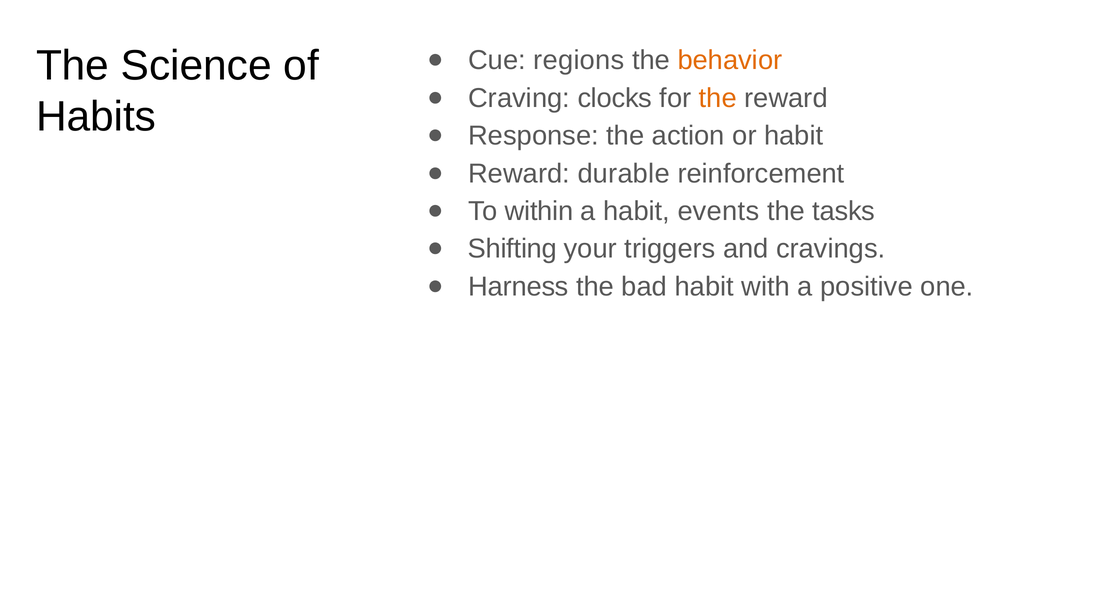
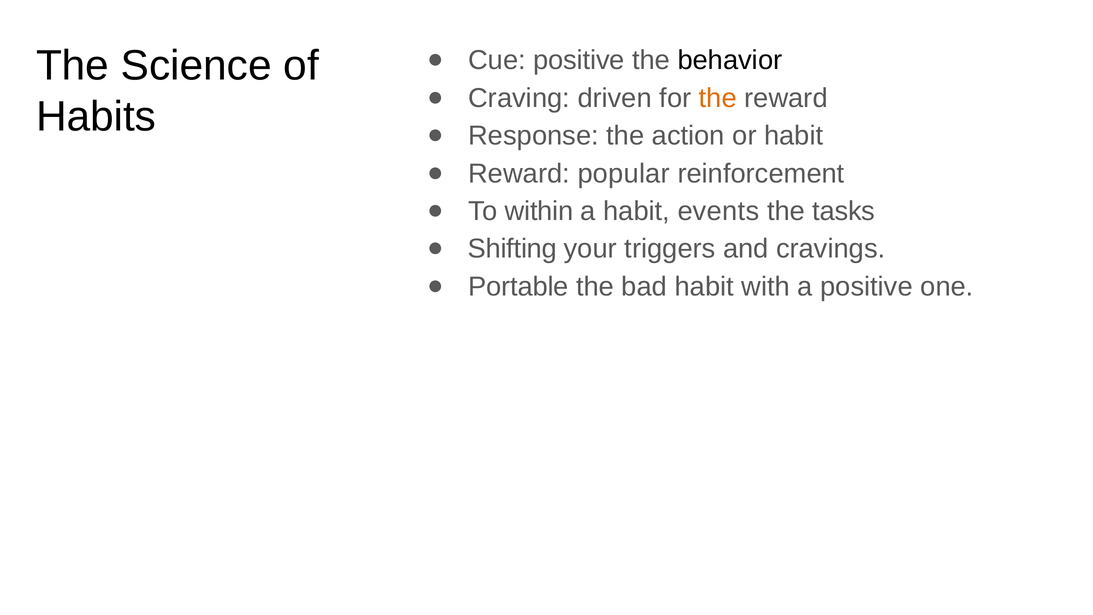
Cue regions: regions -> positive
behavior colour: orange -> black
clocks: clocks -> driven
durable: durable -> popular
Harness: Harness -> Portable
